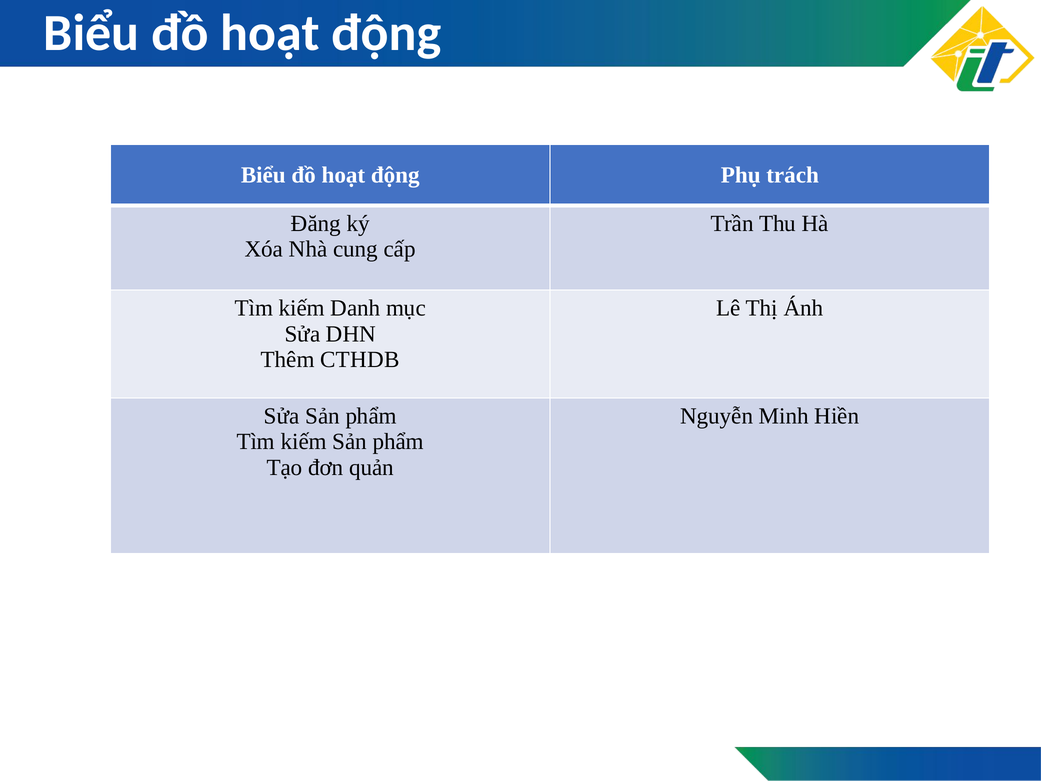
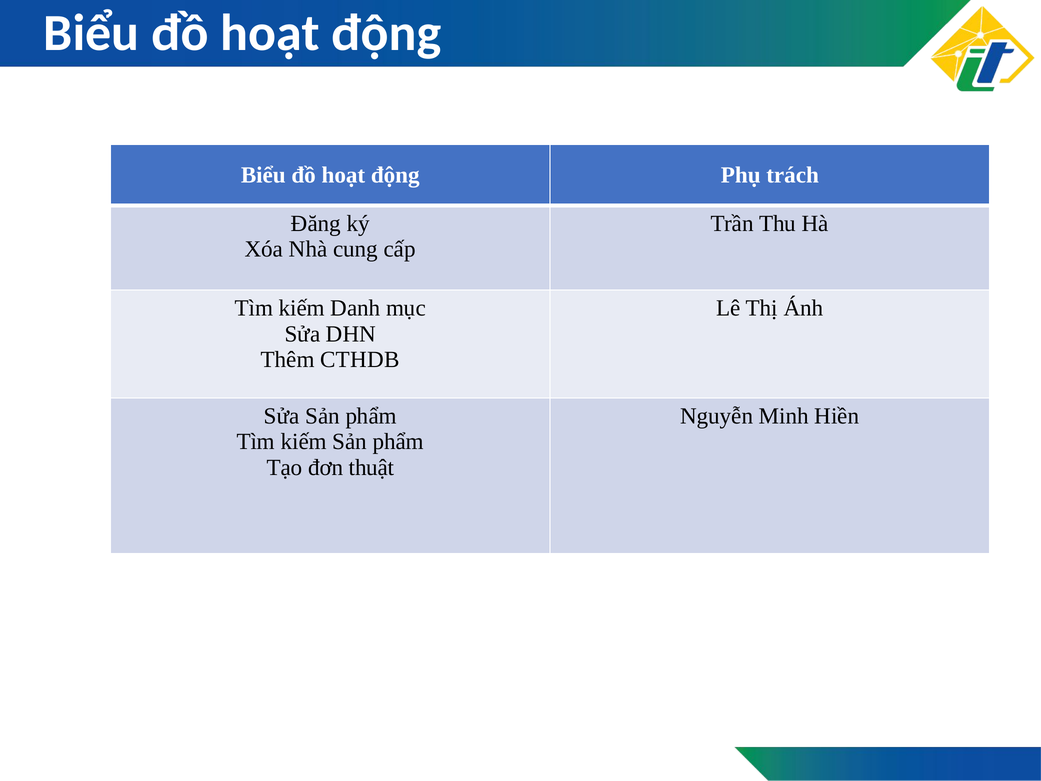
quản: quản -> thuật
